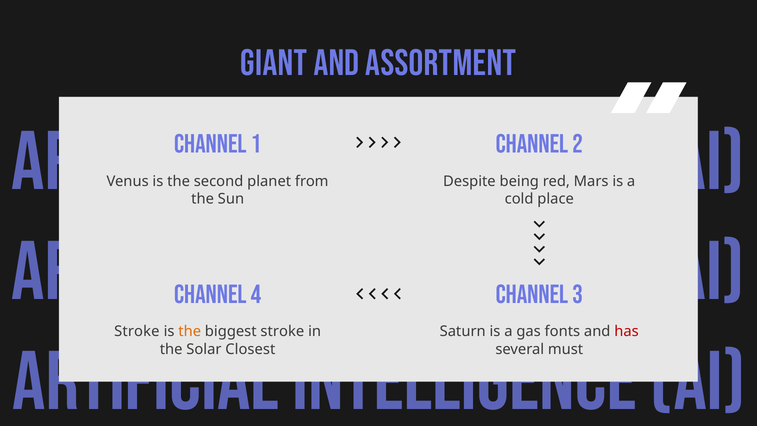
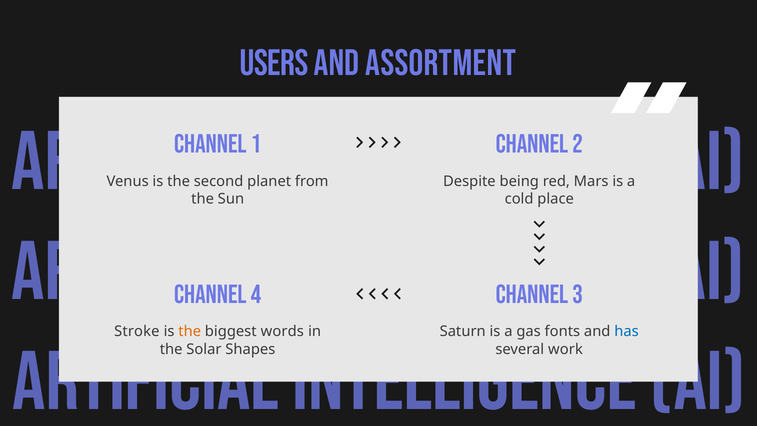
GIANT: GIANT -> USERS
biggest stroke: stroke -> words
has colour: red -> blue
Closest: Closest -> Shapes
must: must -> work
